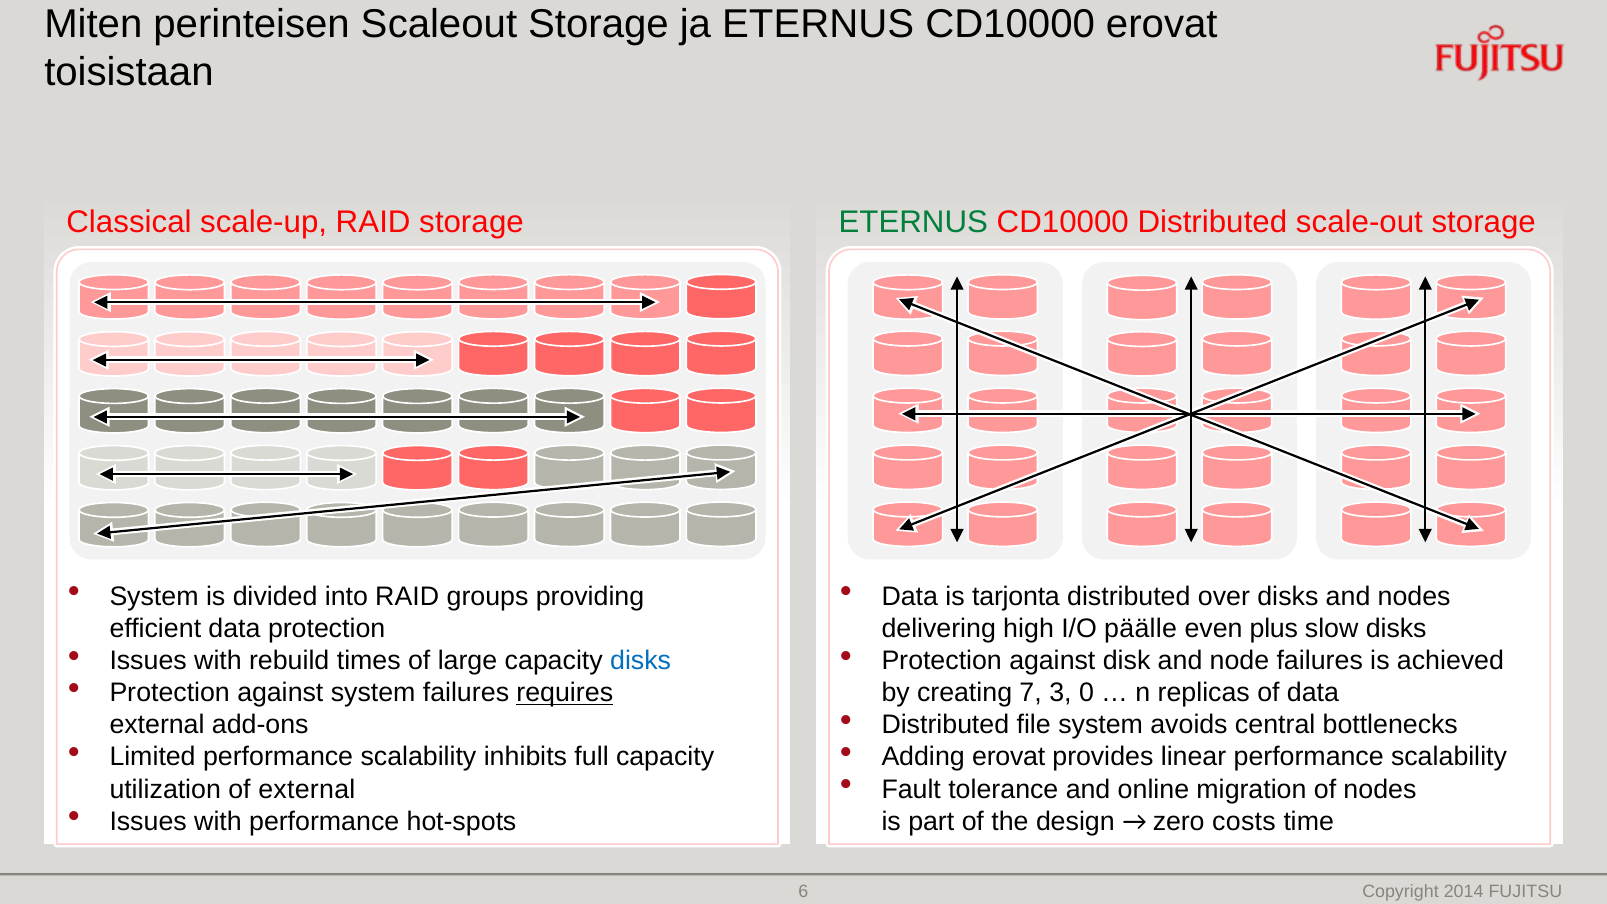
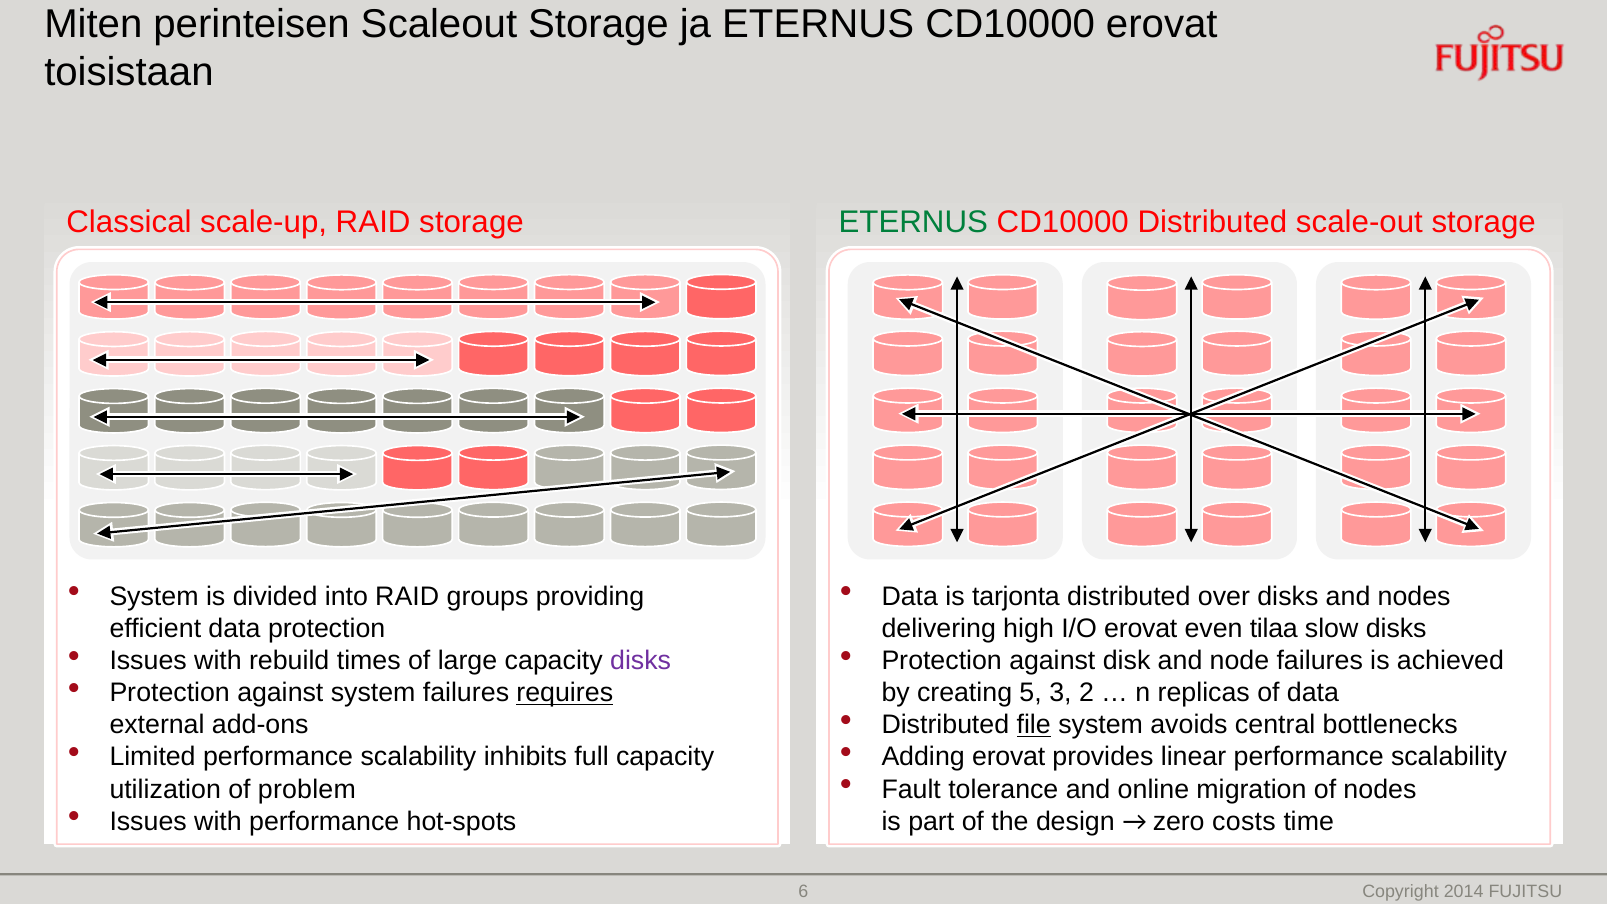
I/O päälle: päälle -> erovat
plus: plus -> tilaa
disks at (641, 661) colour: blue -> purple
7: 7 -> 5
0: 0 -> 2
file underline: none -> present
of external: external -> problem
